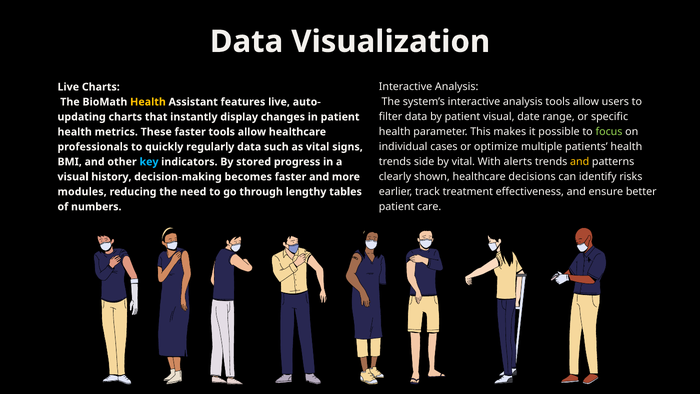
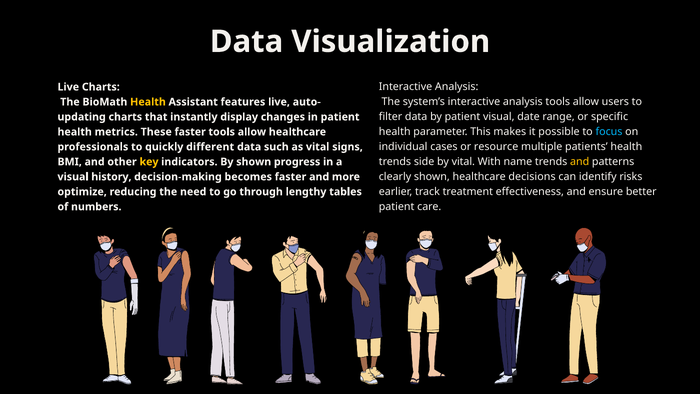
focus colour: light green -> light blue
optimize: optimize -> resource
regularly: regularly -> different
alerts: alerts -> name
key colour: light blue -> yellow
By stored: stored -> shown
modules: modules -> optimize
